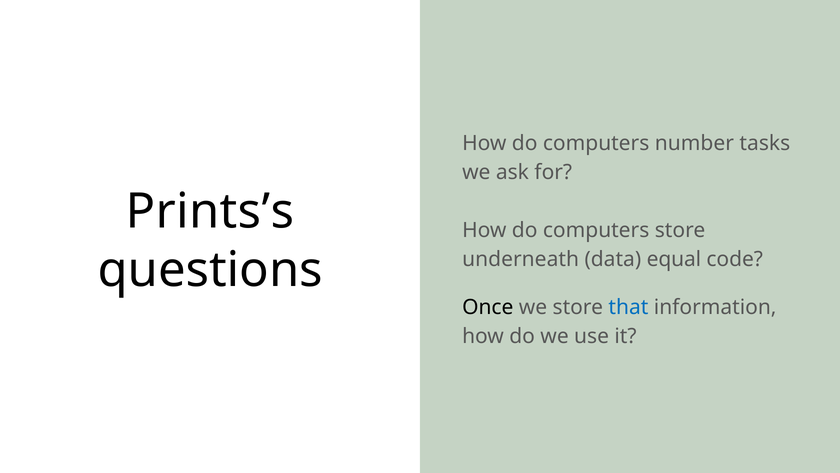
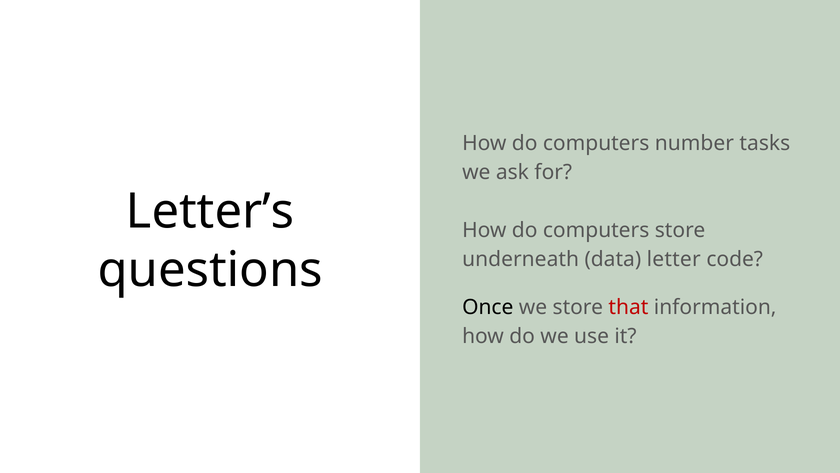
Prints’s: Prints’s -> Letter’s
equal: equal -> letter
that colour: blue -> red
